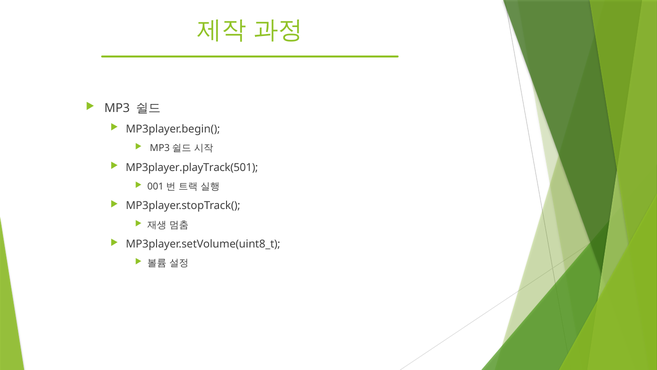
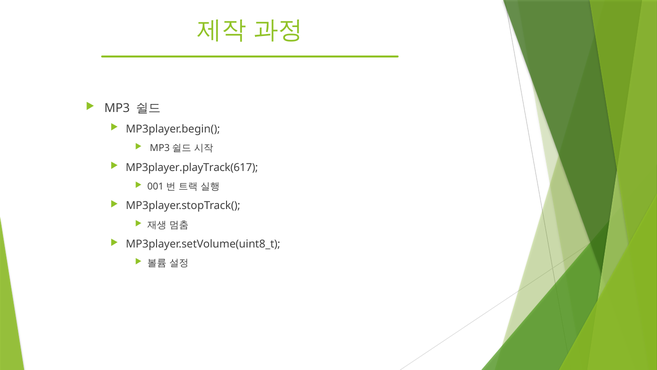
MP3player.playTrack(501: MP3player.playTrack(501 -> MP3player.playTrack(617
